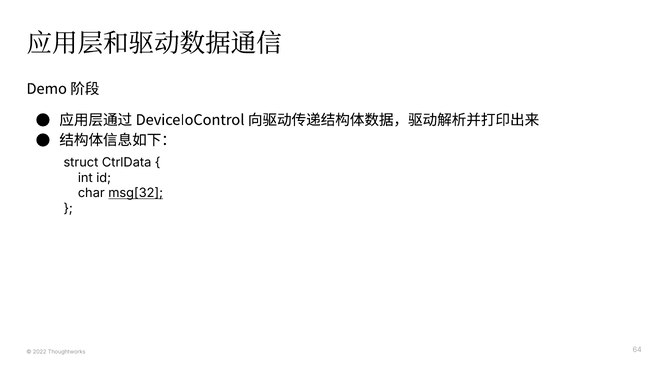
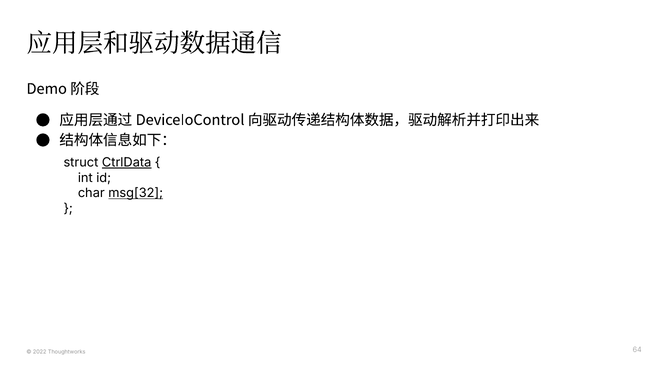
CtrlData underline: none -> present
